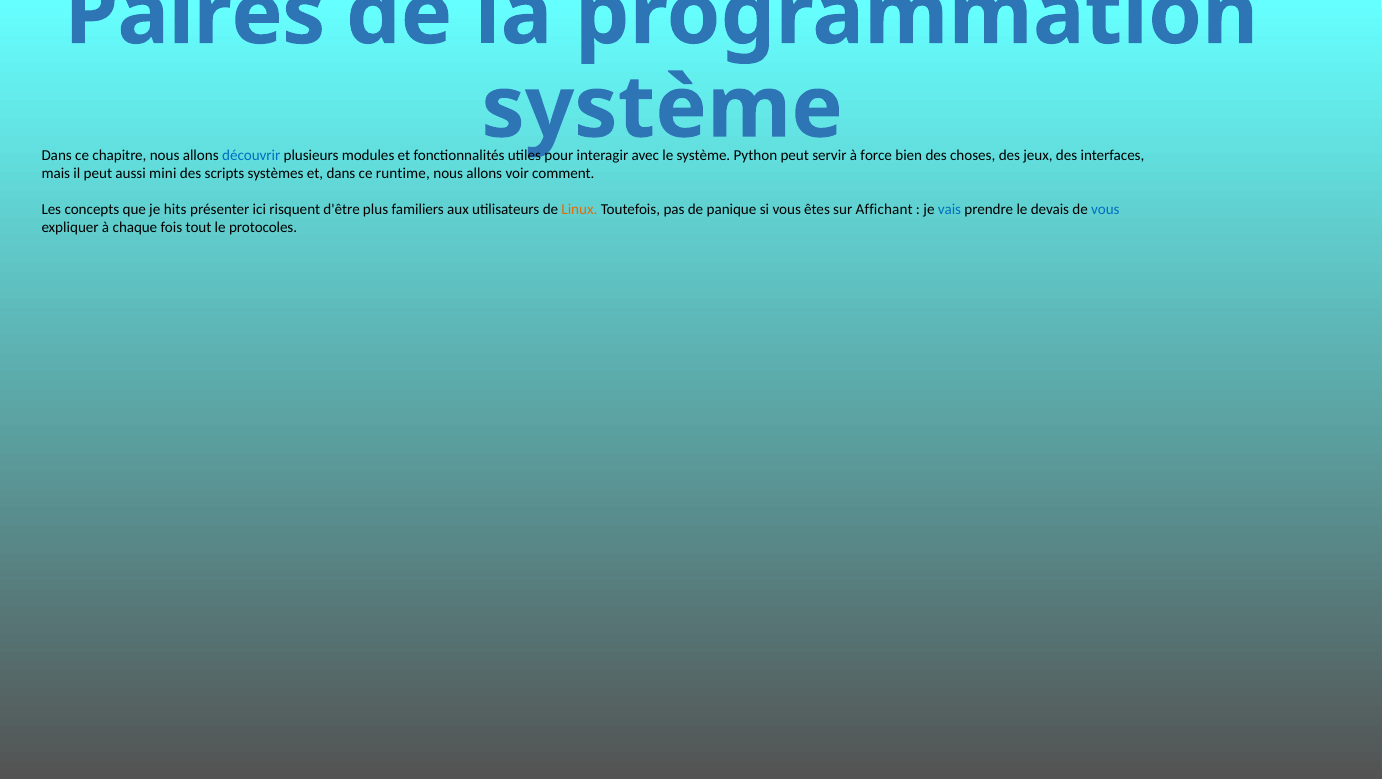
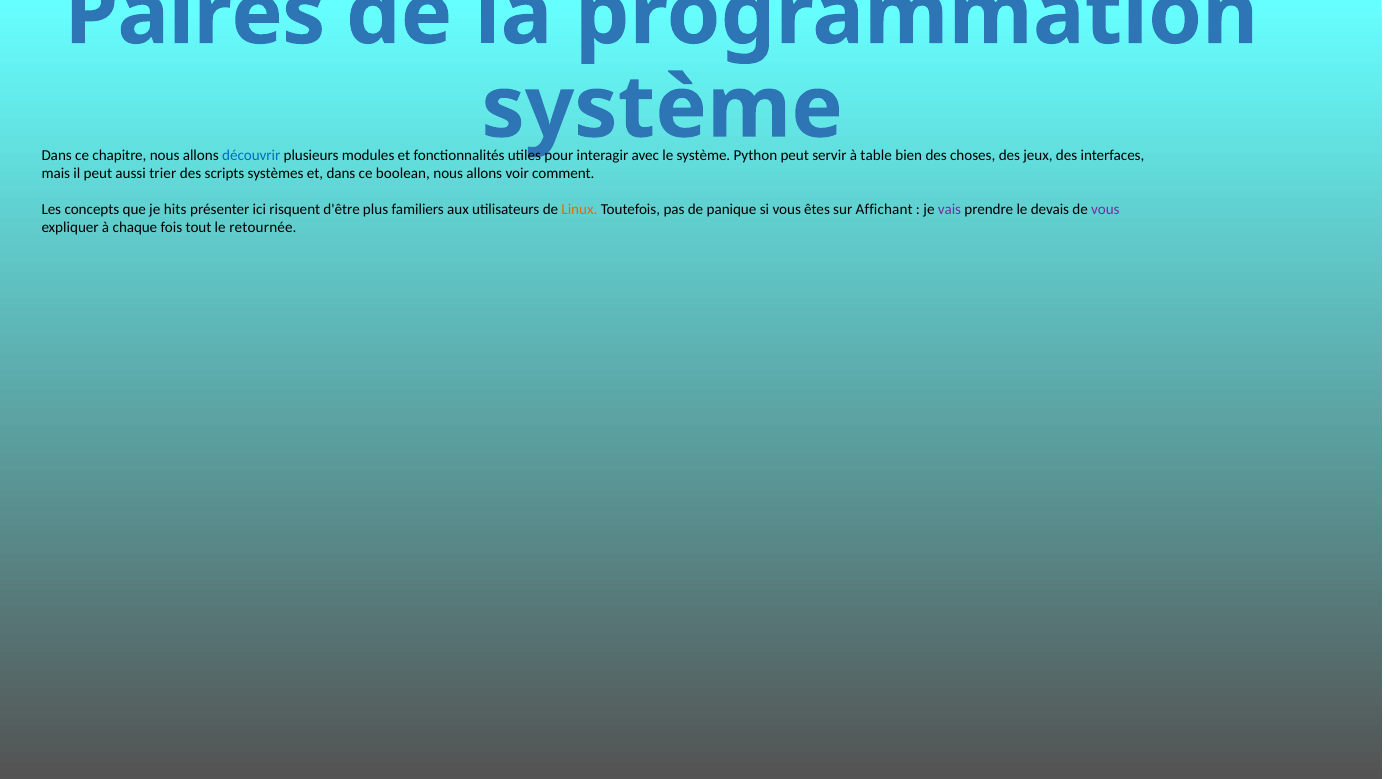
force: force -> table
mini: mini -> trier
runtime: runtime -> boolean
vais colour: blue -> purple
vous at (1105, 210) colour: blue -> purple
protocoles: protocoles -> retournée
